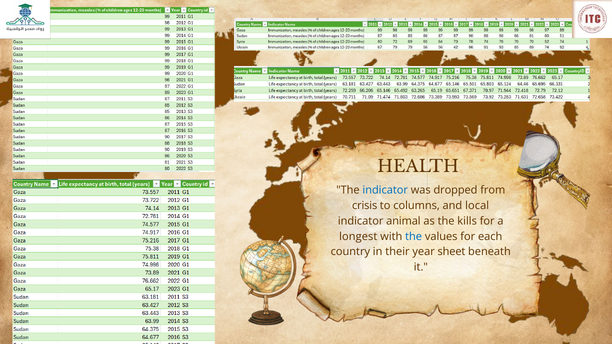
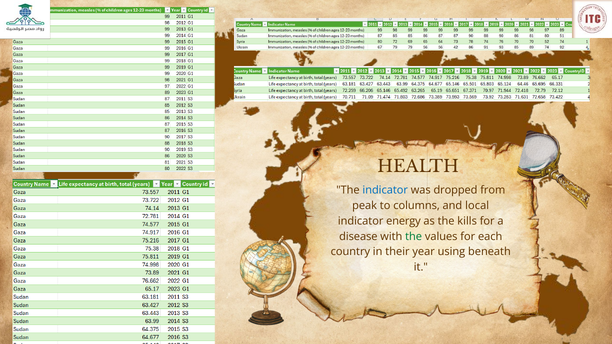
crisis: crisis -> peak
animal: animal -> energy
longest: longest -> disease
the at (414, 237) colour: blue -> green
sheet: sheet -> using
